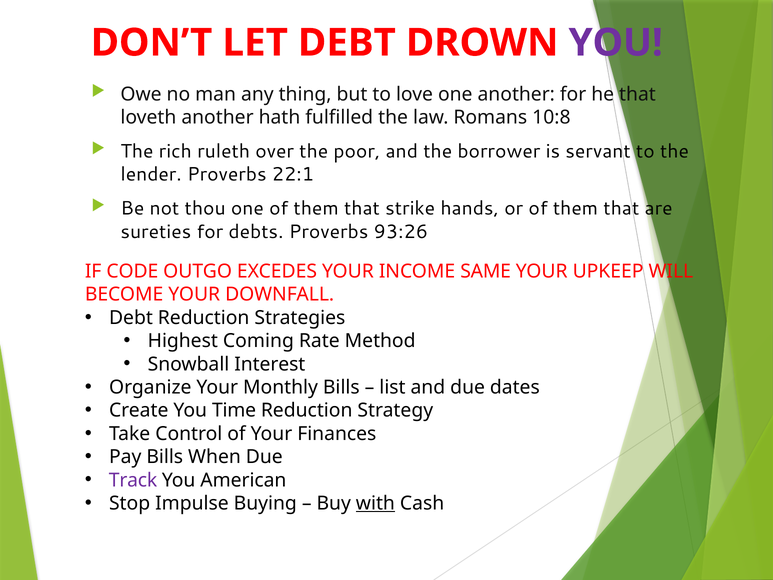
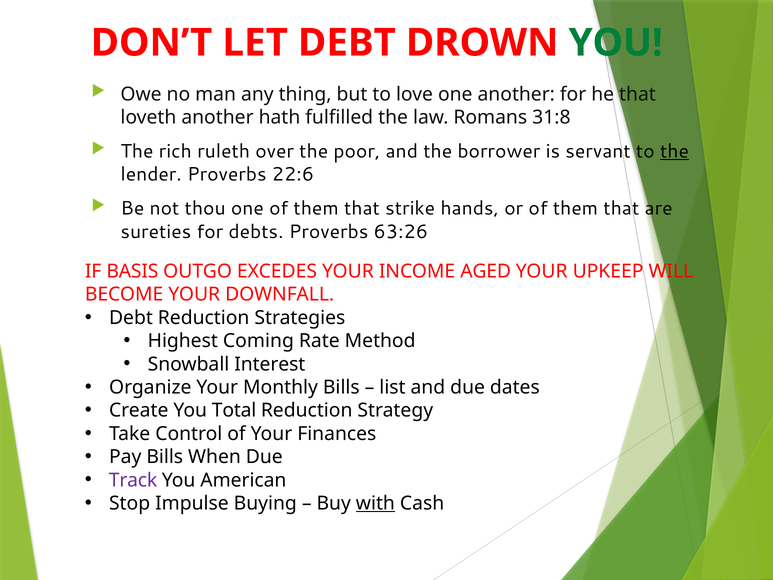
YOU at (616, 43) colour: purple -> green
10:8: 10:8 -> 31:8
the at (675, 151) underline: none -> present
22:1: 22:1 -> 22:6
93:26: 93:26 -> 63:26
CODE: CODE -> BASIS
SAME: SAME -> AGED
Time: Time -> Total
